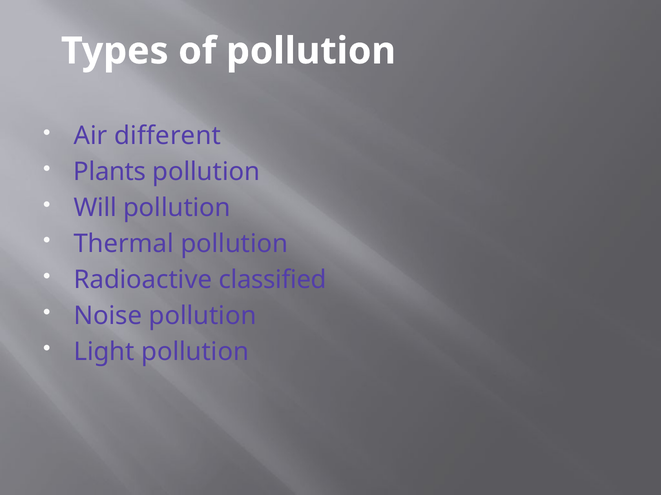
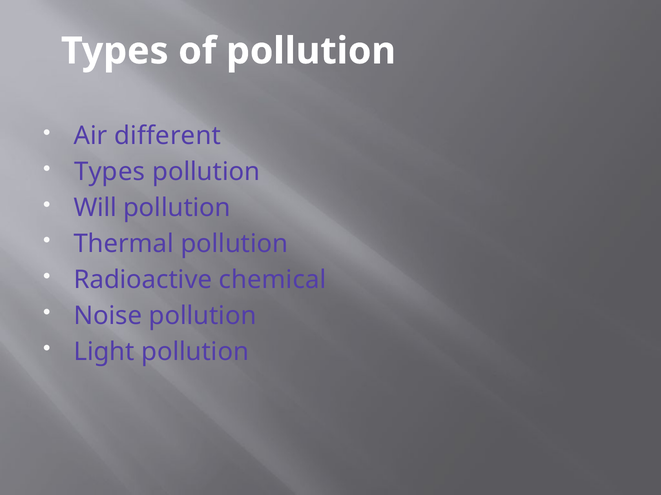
Plants at (110, 172): Plants -> Types
classified: classified -> chemical
